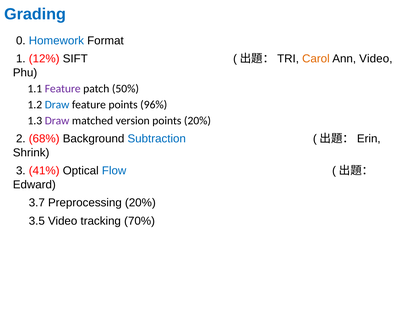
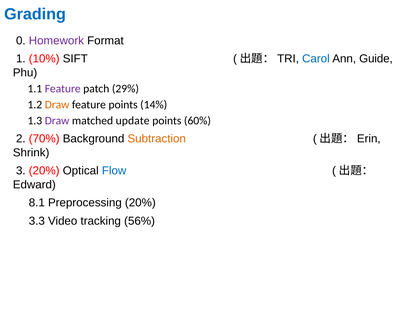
Homework colour: blue -> purple
12%: 12% -> 10%
Carol colour: orange -> blue
Ann Video: Video -> Guide
50%: 50% -> 29%
Draw at (57, 105) colour: blue -> orange
96%: 96% -> 14%
version: version -> update
points 20%: 20% -> 60%
68%: 68% -> 70%
Subtraction colour: blue -> orange
3 41%: 41% -> 20%
3.7: 3.7 -> 8.1
3.5: 3.5 -> 3.3
70%: 70% -> 56%
